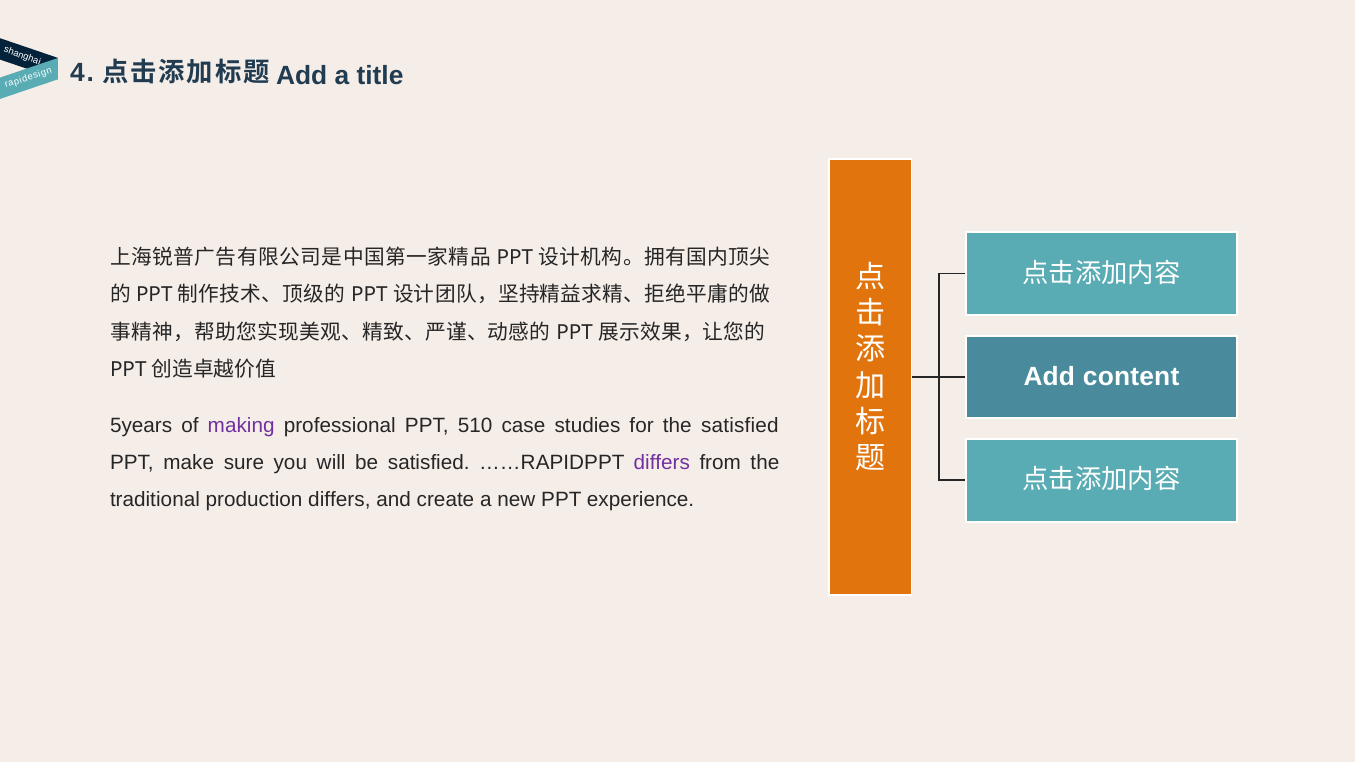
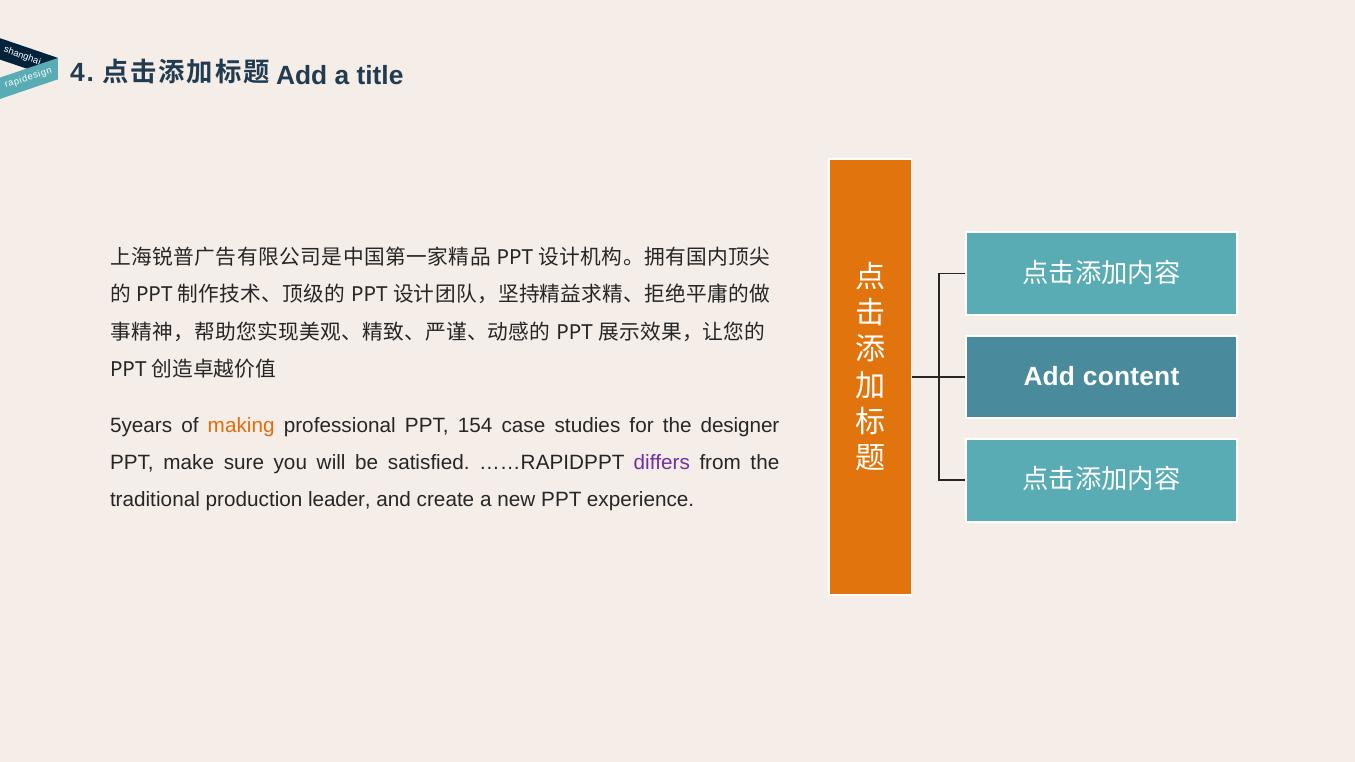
making colour: purple -> orange
510: 510 -> 154
the satisfied: satisfied -> designer
production differs: differs -> leader
